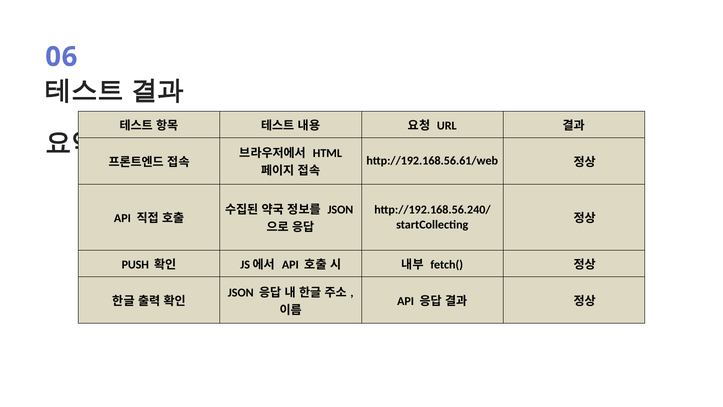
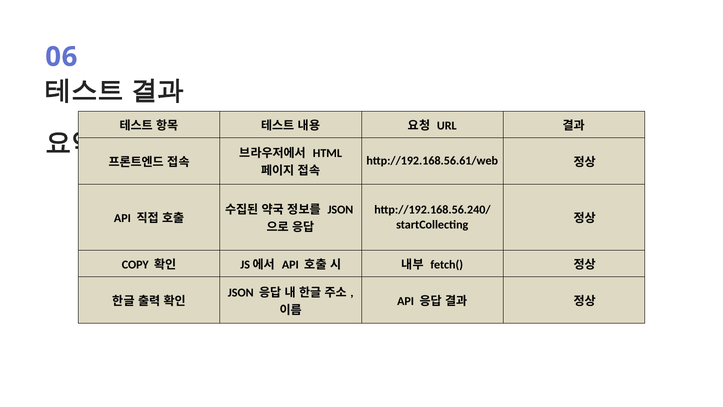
PUSH: PUSH -> COPY
